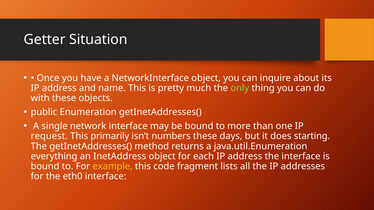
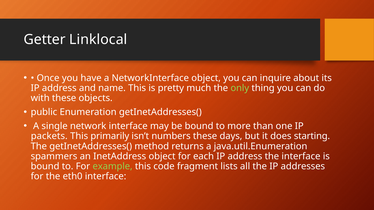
Situation: Situation -> Linklocal
request: request -> packets
everything: everything -> spammers
example colour: yellow -> light green
